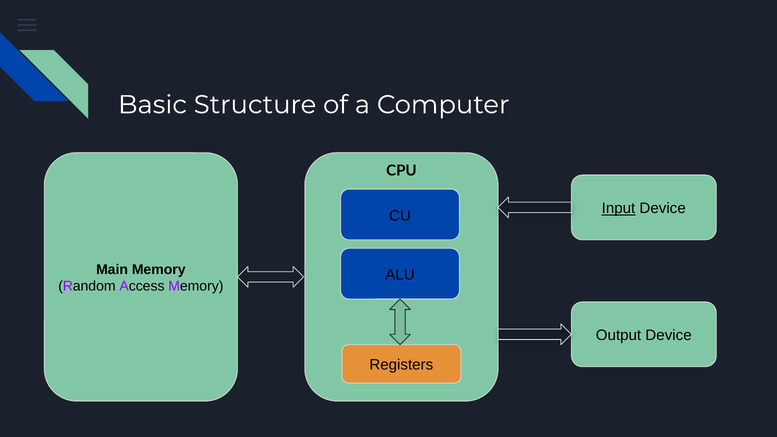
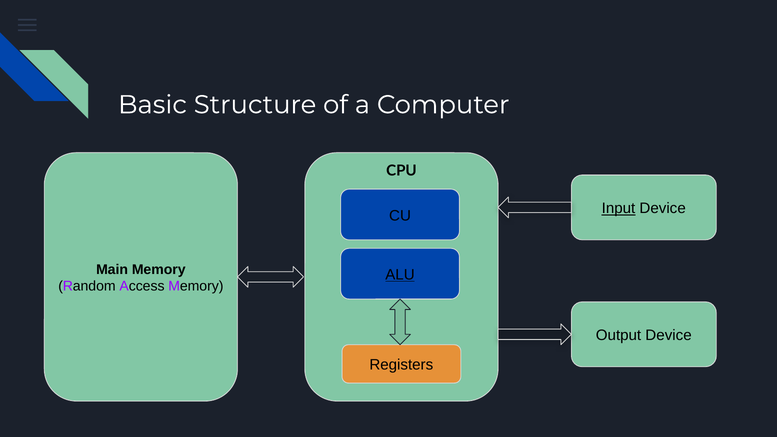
ALU underline: none -> present
